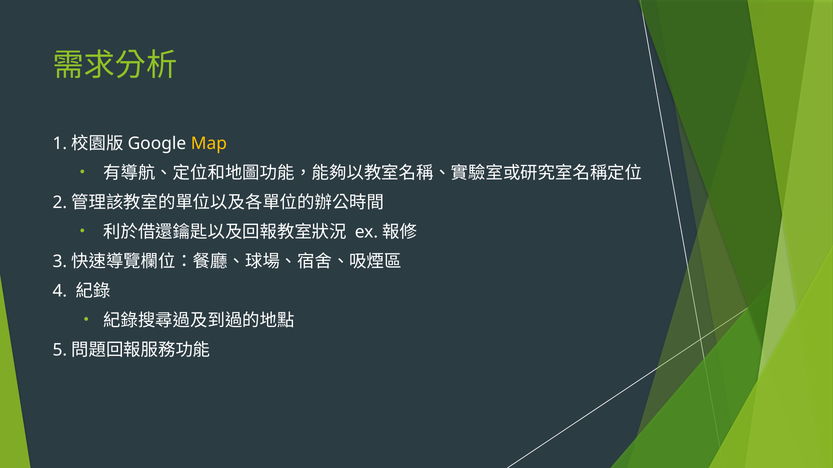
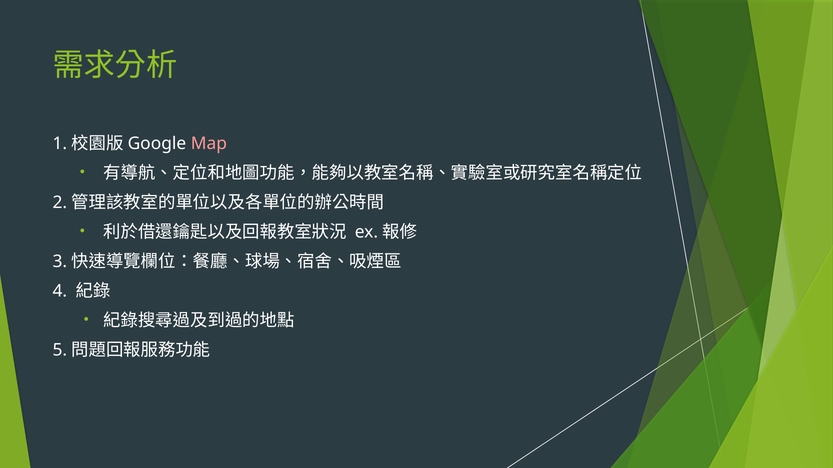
Map colour: yellow -> pink
